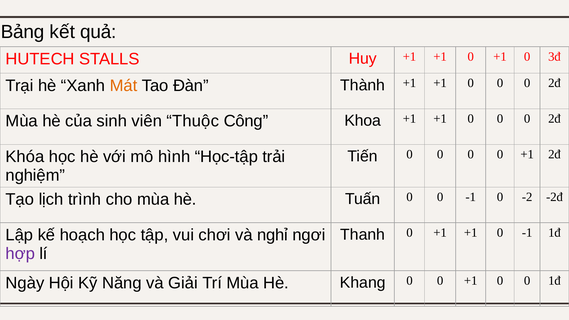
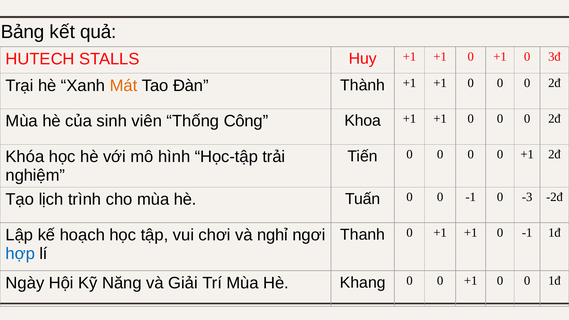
Thuộc: Thuộc -> Thống
-2: -2 -> -3
hợp colour: purple -> blue
